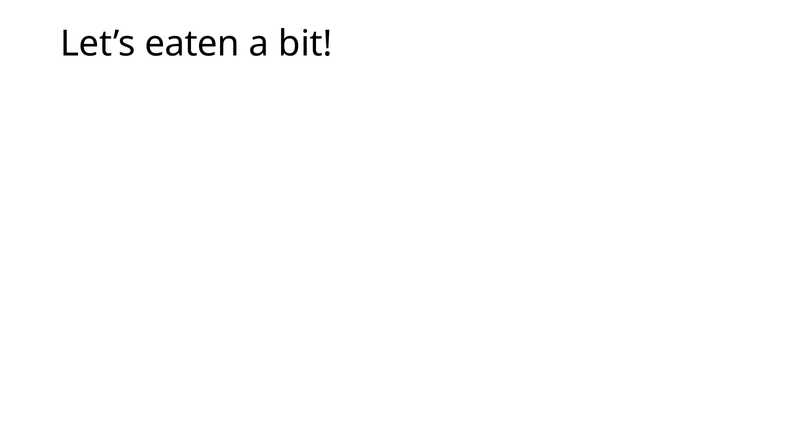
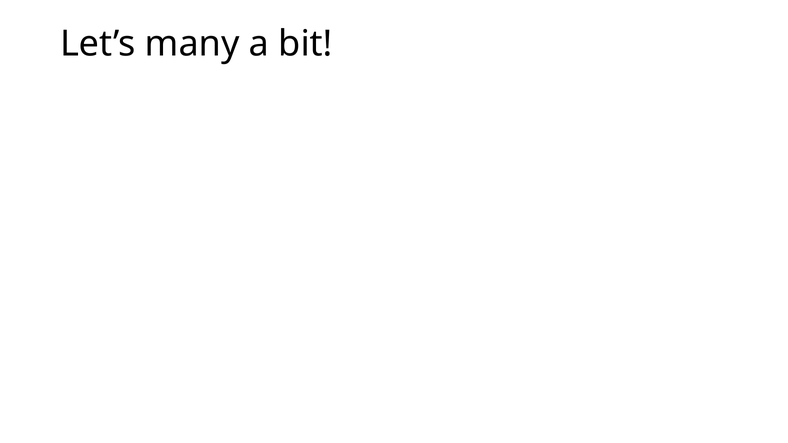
Let’s eaten: eaten -> many
